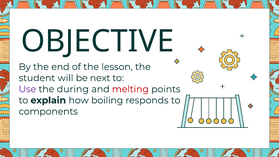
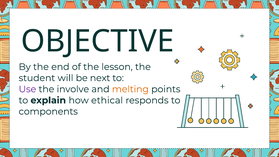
during: during -> involve
melting colour: red -> orange
boiling: boiling -> ethical
